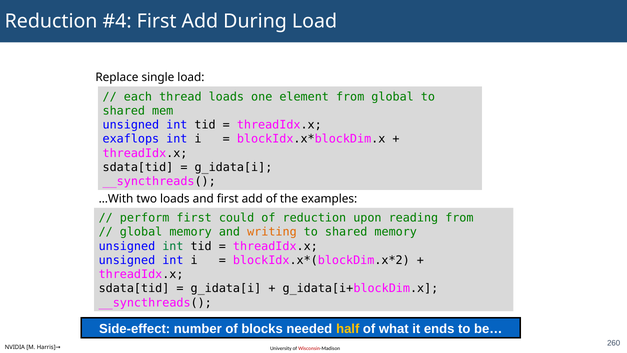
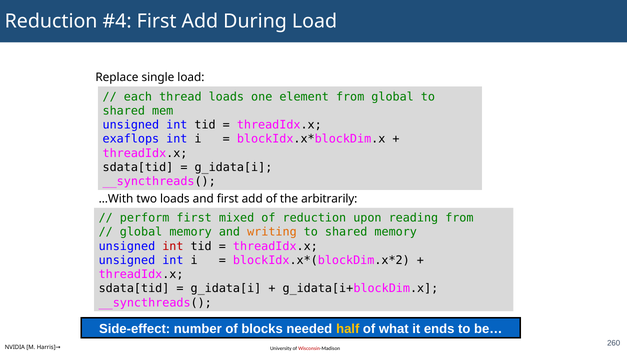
examples: examples -> arbitrarily
could: could -> mixed
int at (173, 246) colour: green -> red
